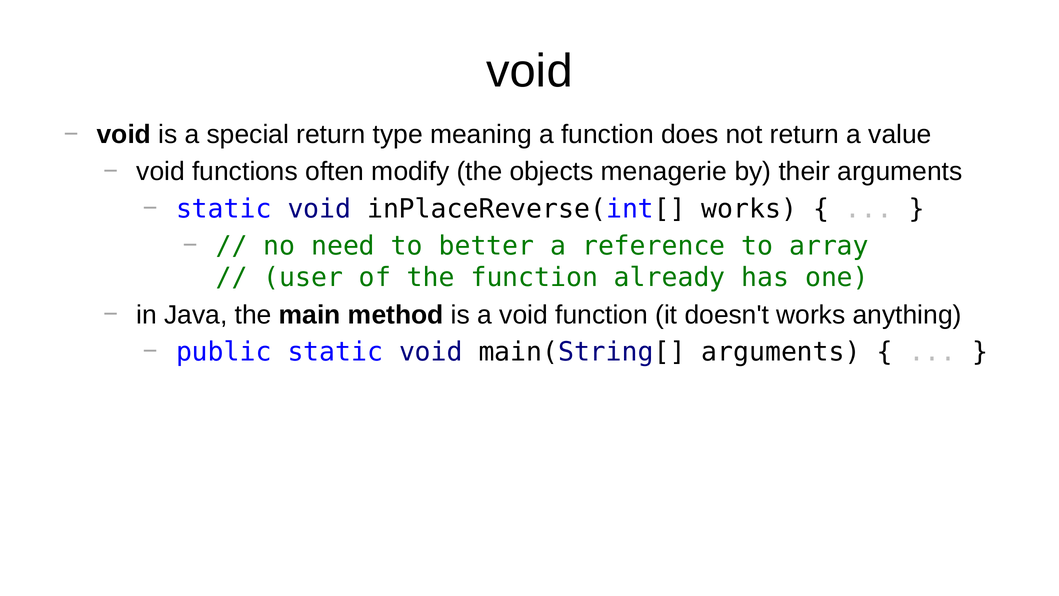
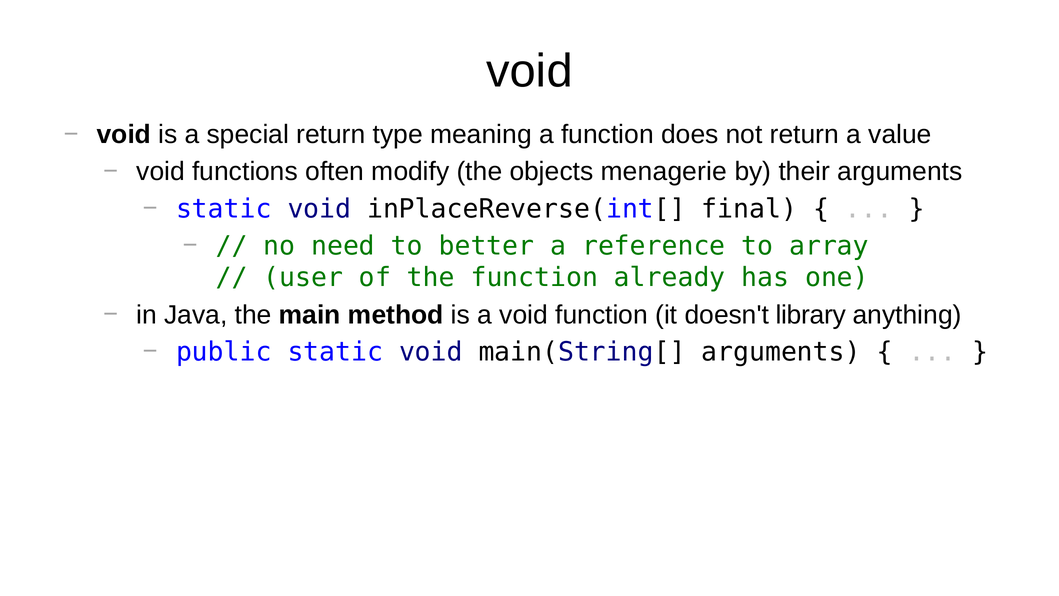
inPlaceReverse(int[ works: works -> final
doesn't works: works -> library
